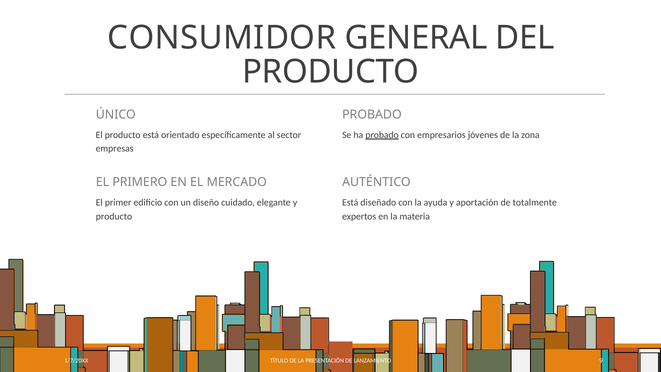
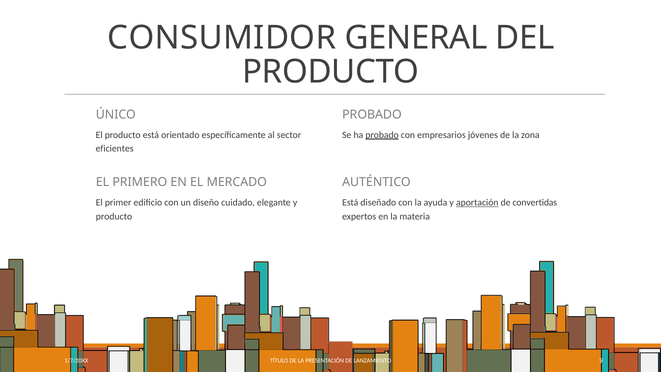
empresas: empresas -> eficientes
aportación underline: none -> present
totalmente: totalmente -> convertidas
